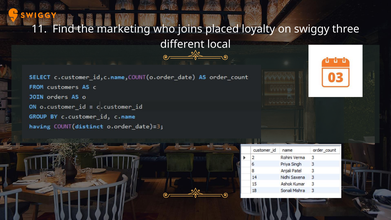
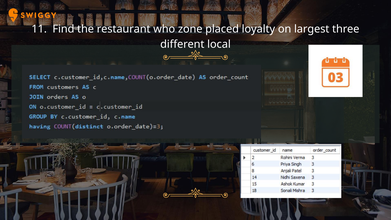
marketing: marketing -> restaurant
joins: joins -> zone
swiggy: swiggy -> largest
